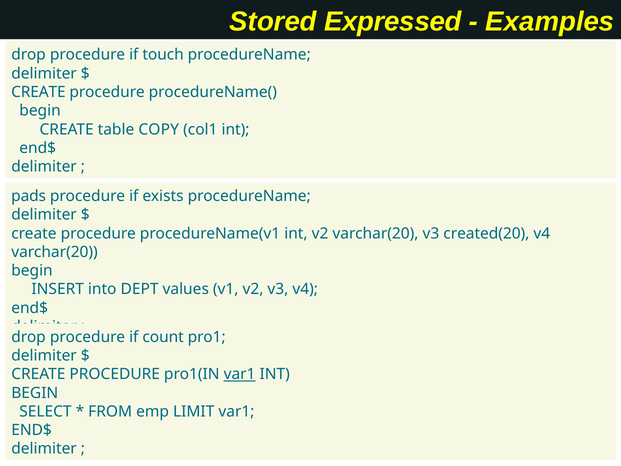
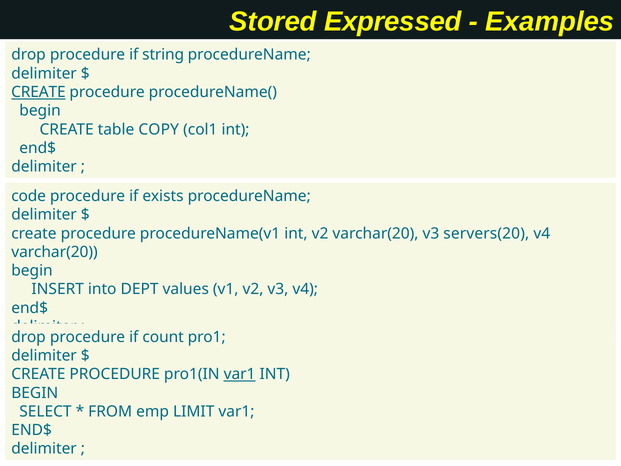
touch: touch -> string
CREATE at (38, 92) underline: none -> present
pads: pads -> code
created(20: created(20 -> servers(20
